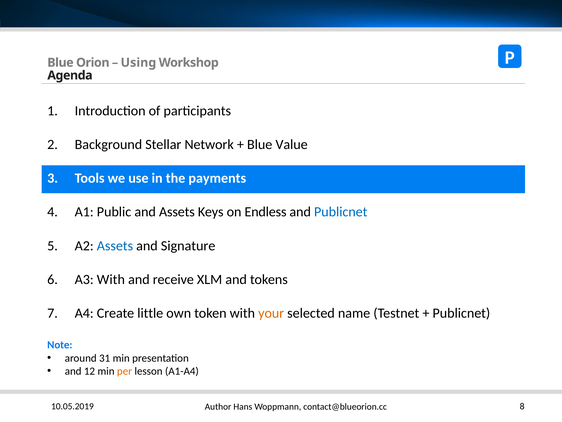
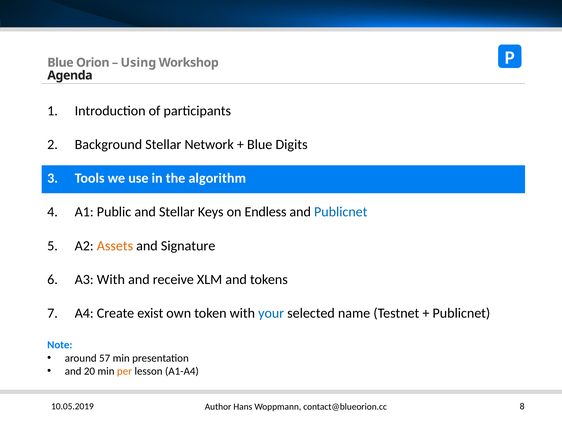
Value: Value -> Digits
payments: payments -> algorithm
and Assets: Assets -> Stellar
Assets at (115, 245) colour: blue -> orange
little: little -> exist
your colour: orange -> blue
31: 31 -> 57
12: 12 -> 20
